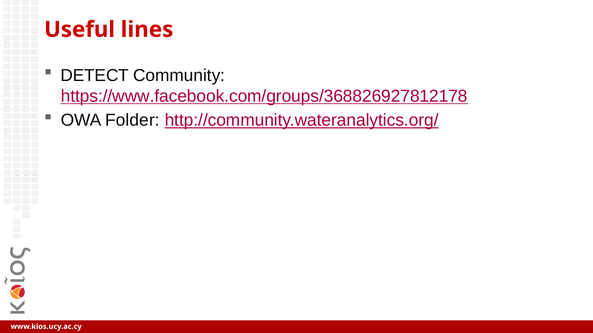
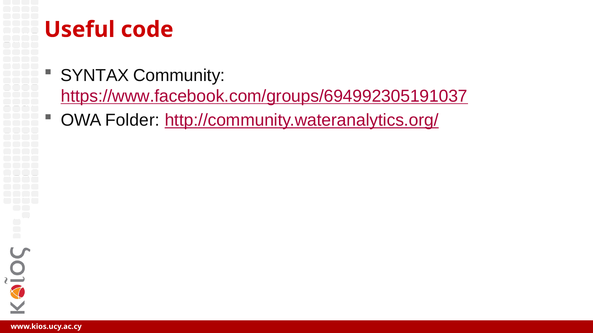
lines: lines -> code
DETECT: DETECT -> SYNTAX
https://www.facebook.com/groups/368826927812178: https://www.facebook.com/groups/368826927812178 -> https://www.facebook.com/groups/694992305191037
